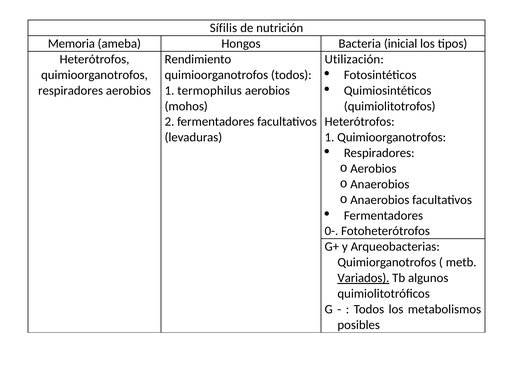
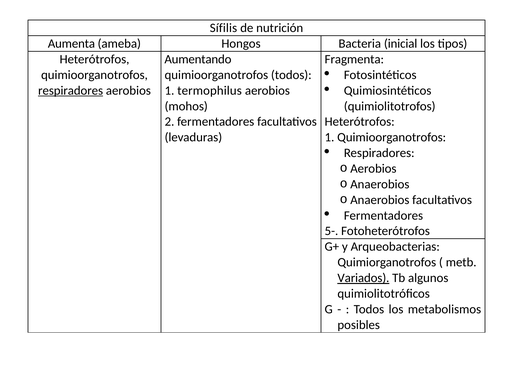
Memoria: Memoria -> Aumenta
Rendimiento: Rendimiento -> Aumentando
Utilización: Utilización -> Fragmenta
respiradores at (71, 91) underline: none -> present
0-: 0- -> 5-
